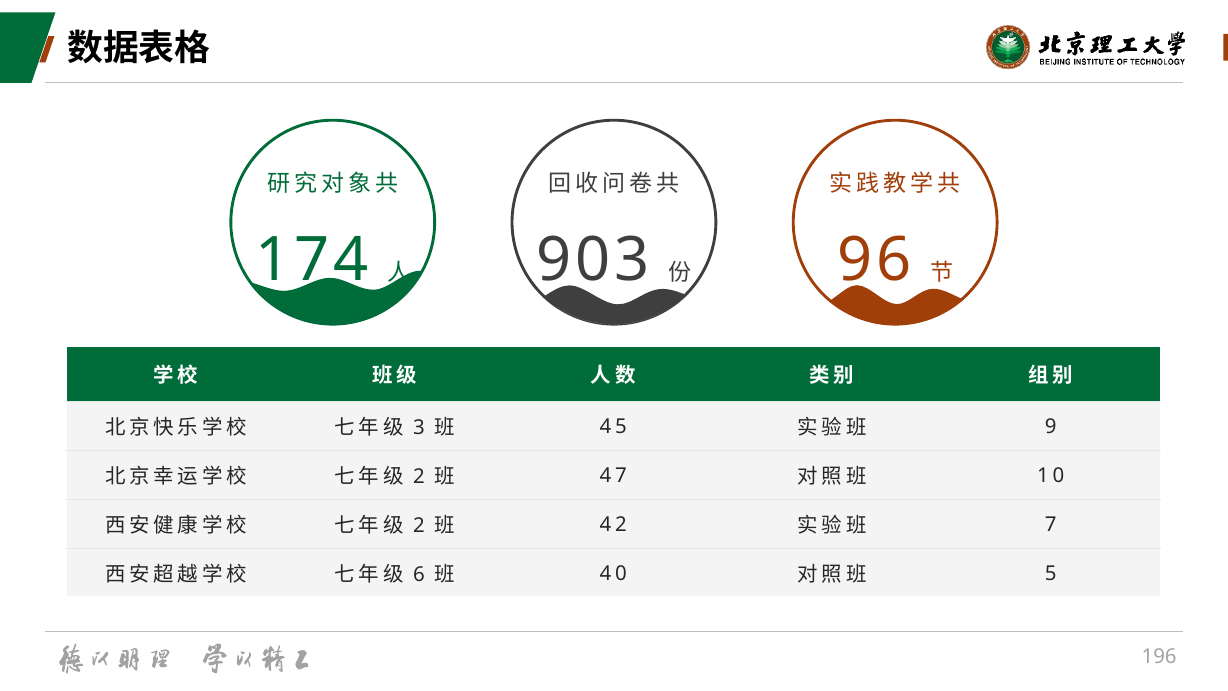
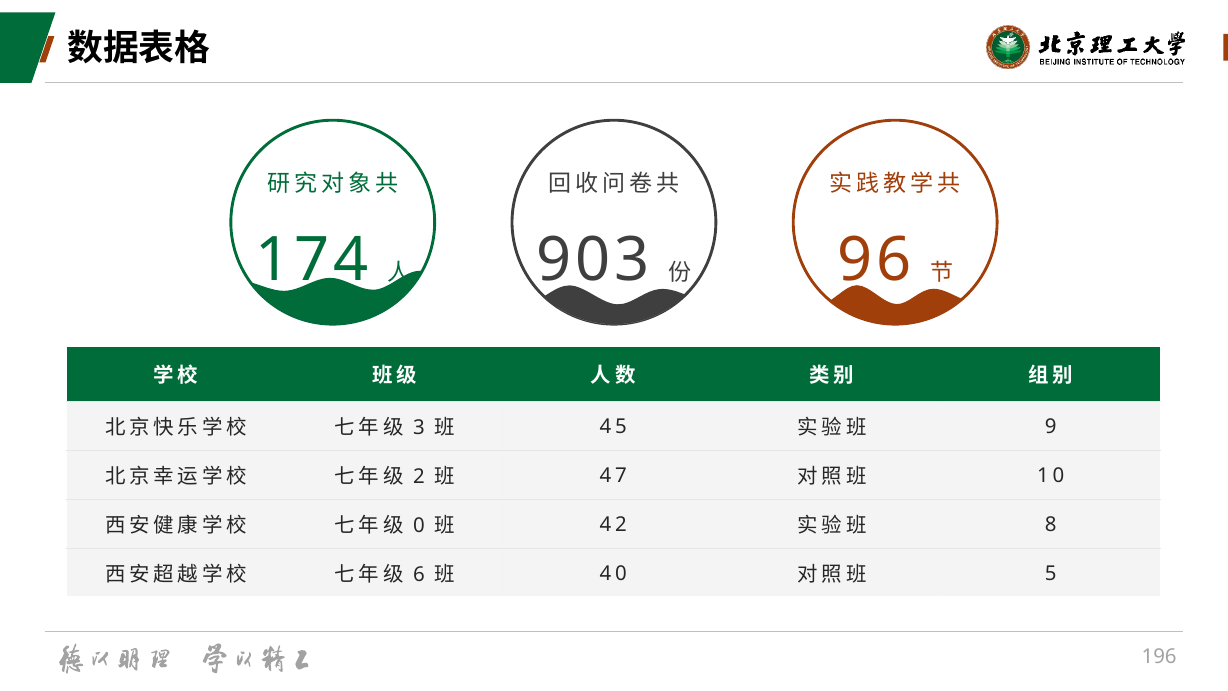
2 at (419, 526): 2 -> 0
7: 7 -> 8
